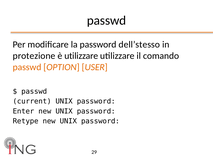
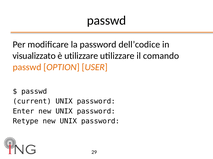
dell’stesso: dell’stesso -> dell’codice
protezione: protezione -> visualizzato
